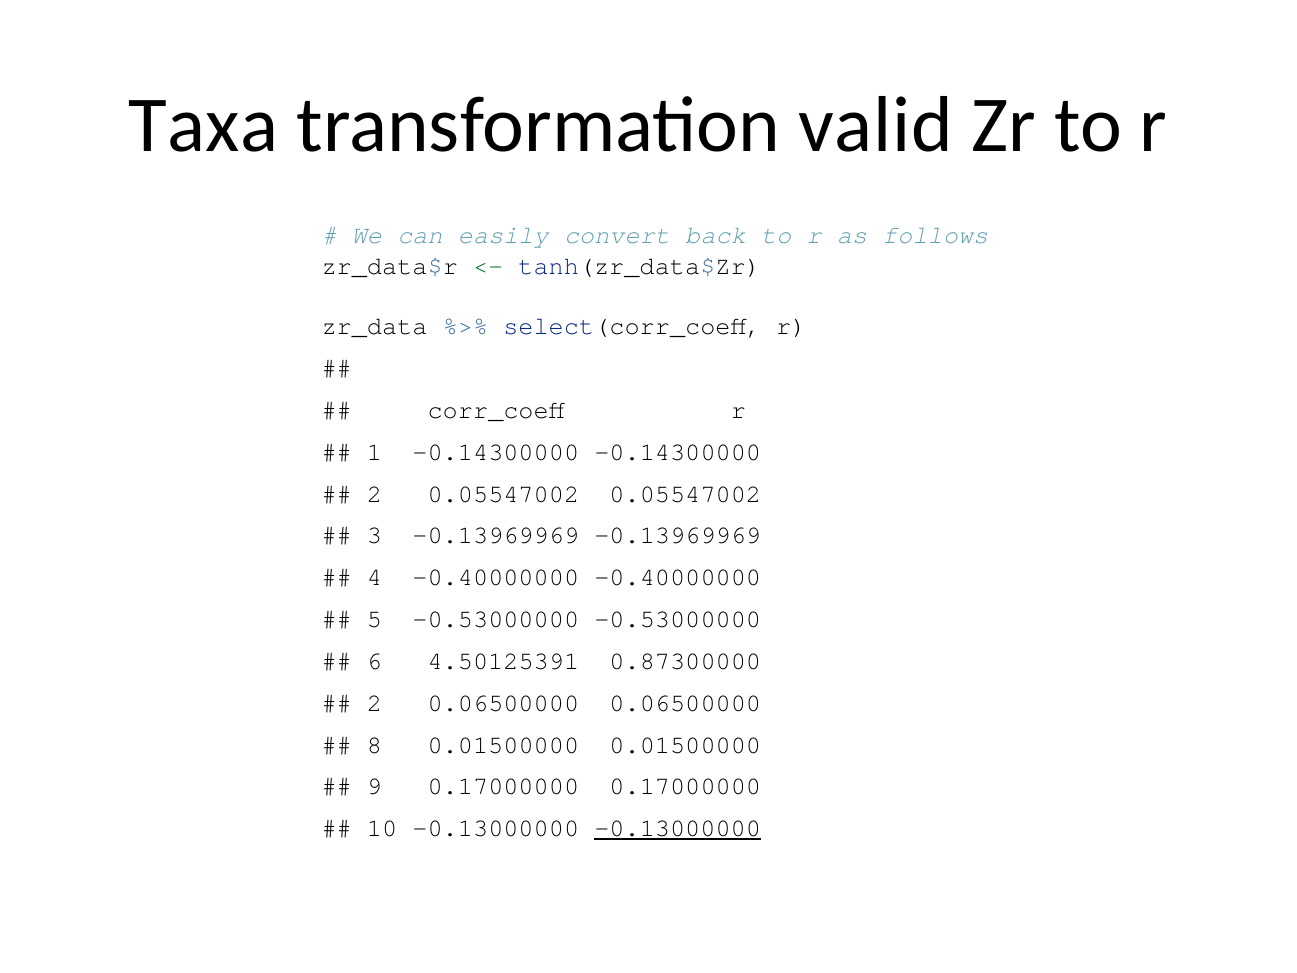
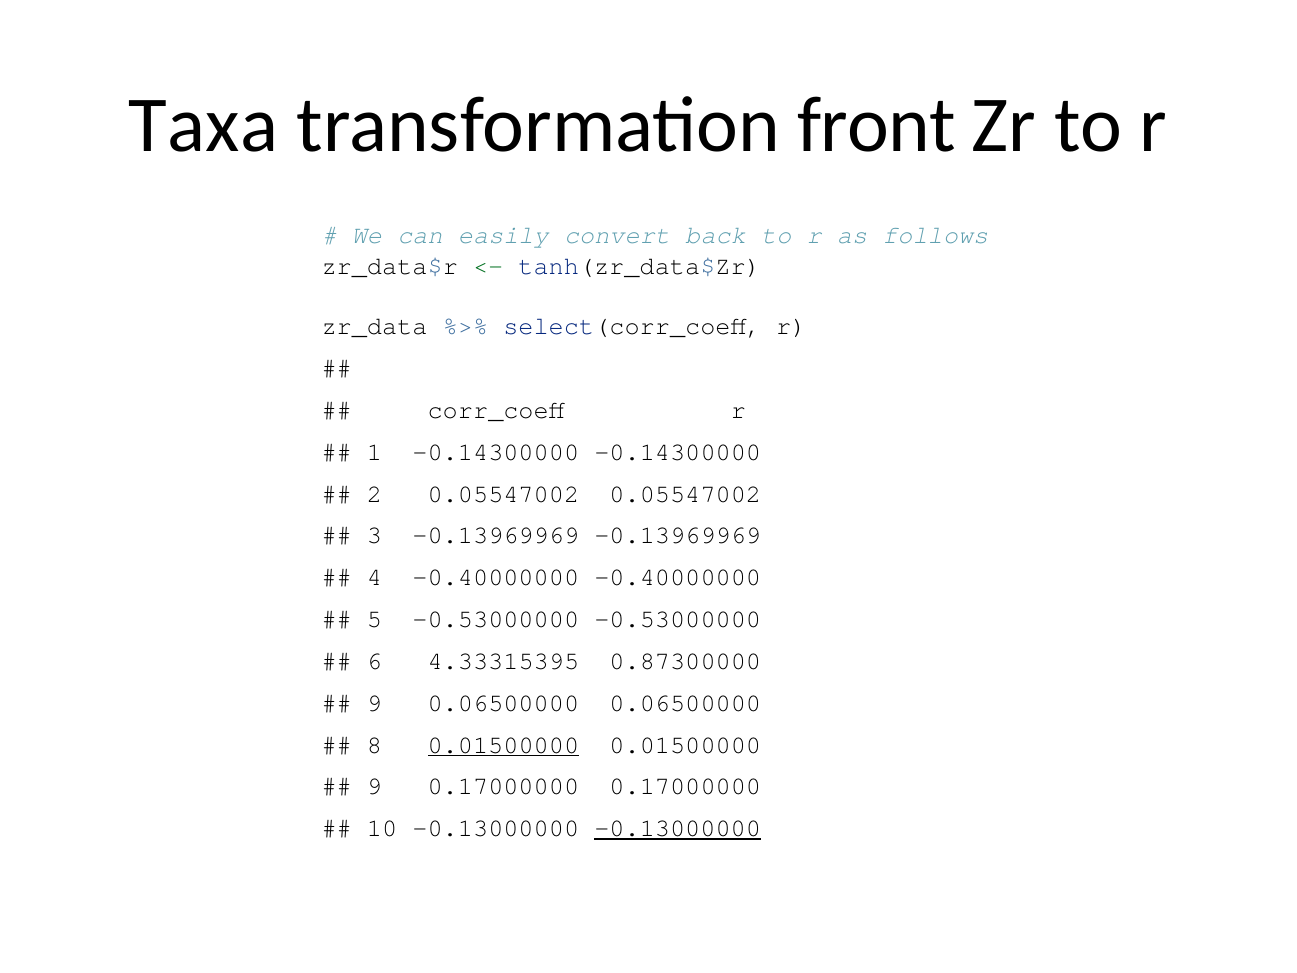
valid: valid -> front
4.50125391: 4.50125391 -> 4.33315395
2 at (374, 703): 2 -> 9
0.01500000 at (503, 744) underline: none -> present
